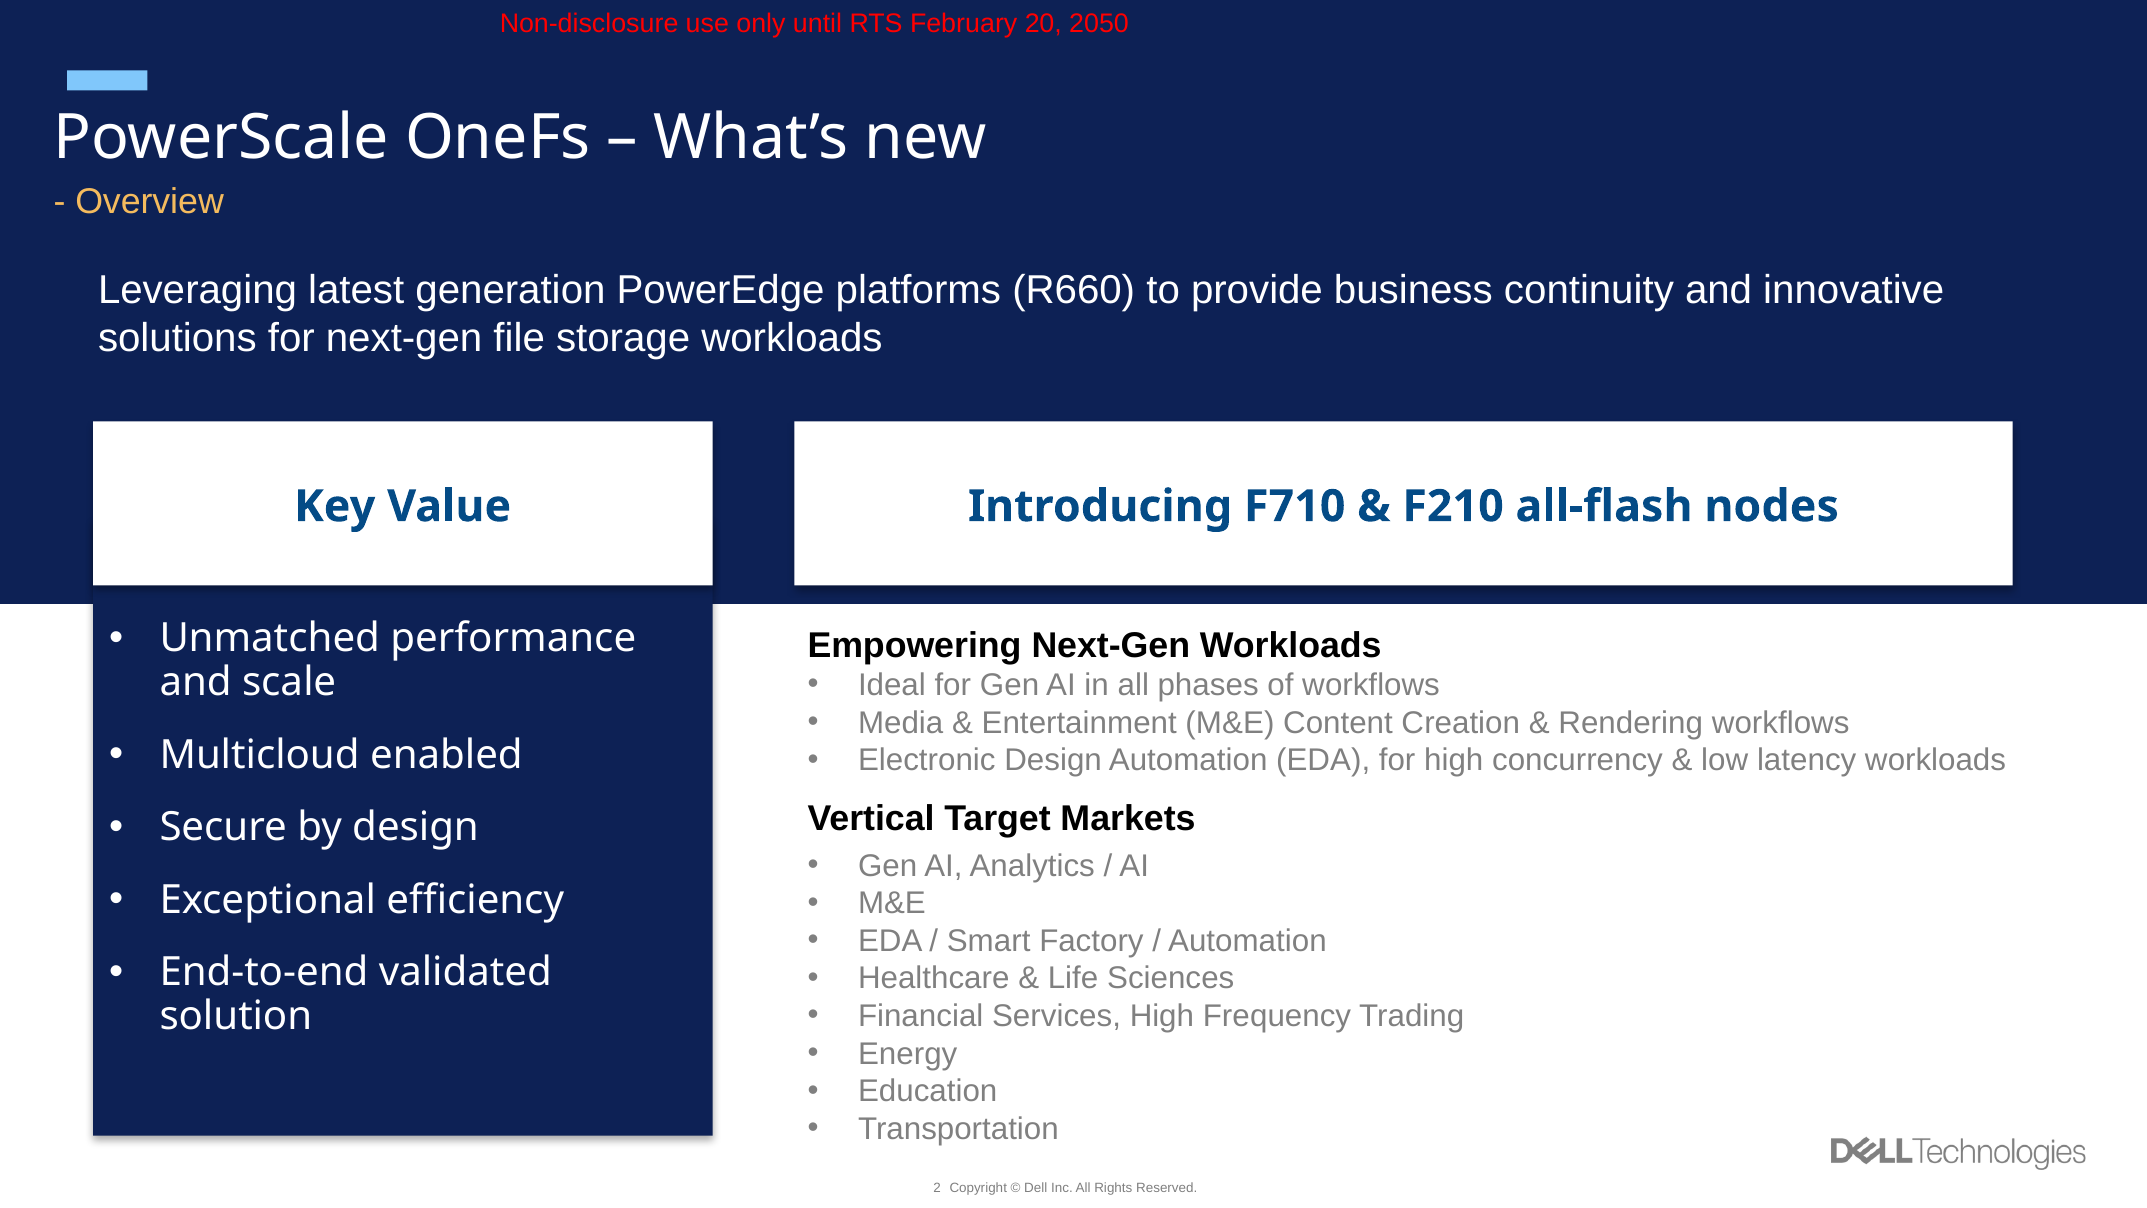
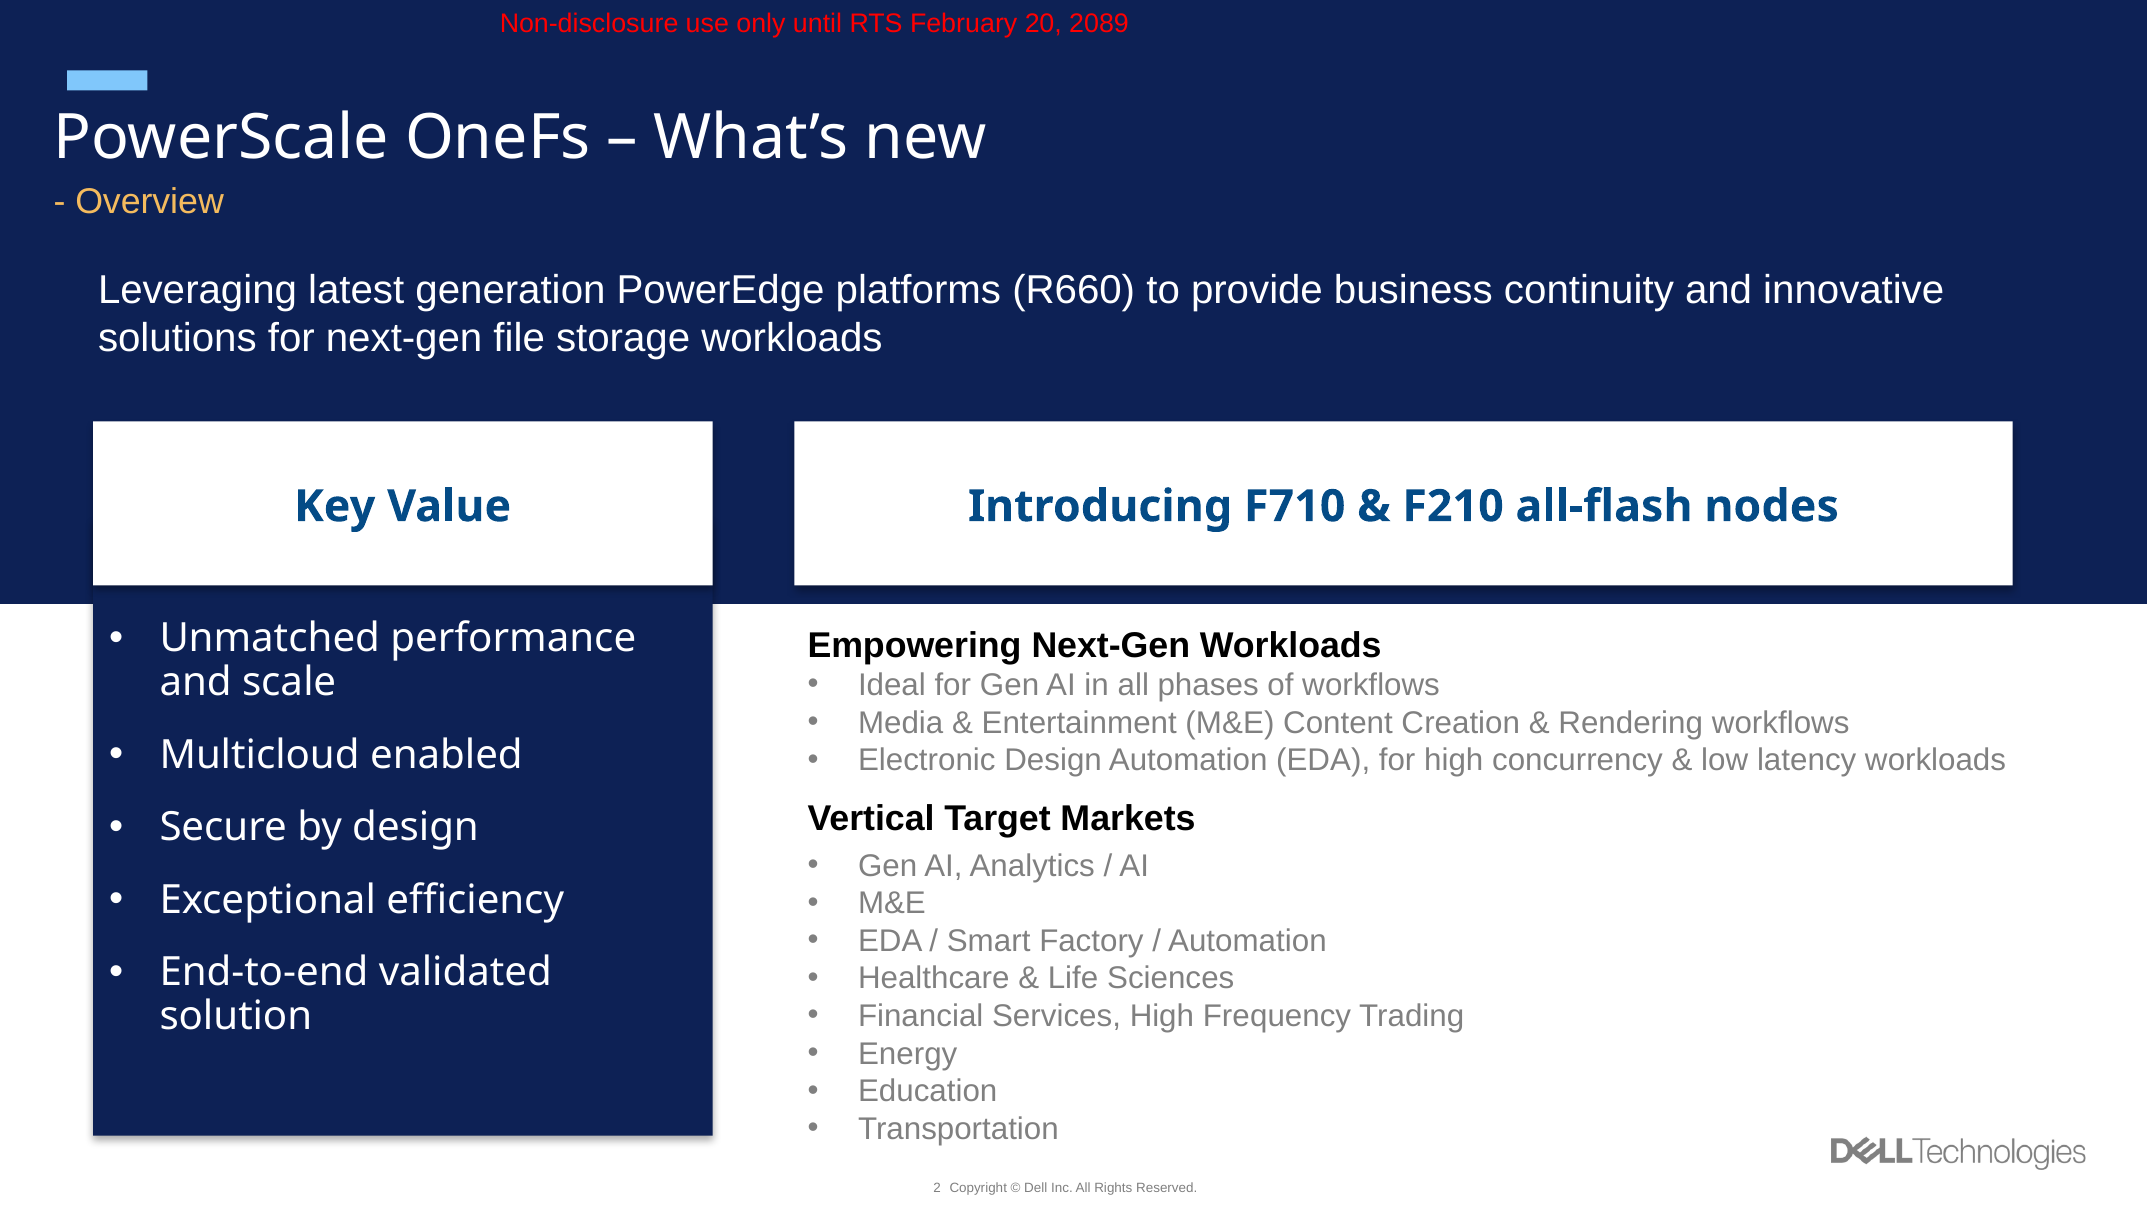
2050: 2050 -> 2089
